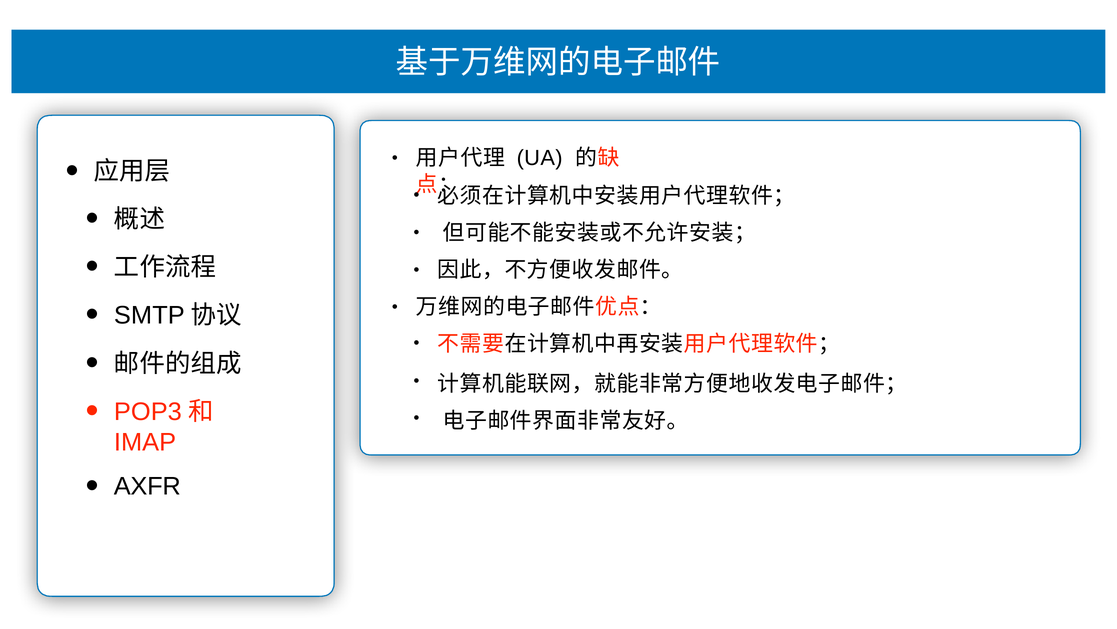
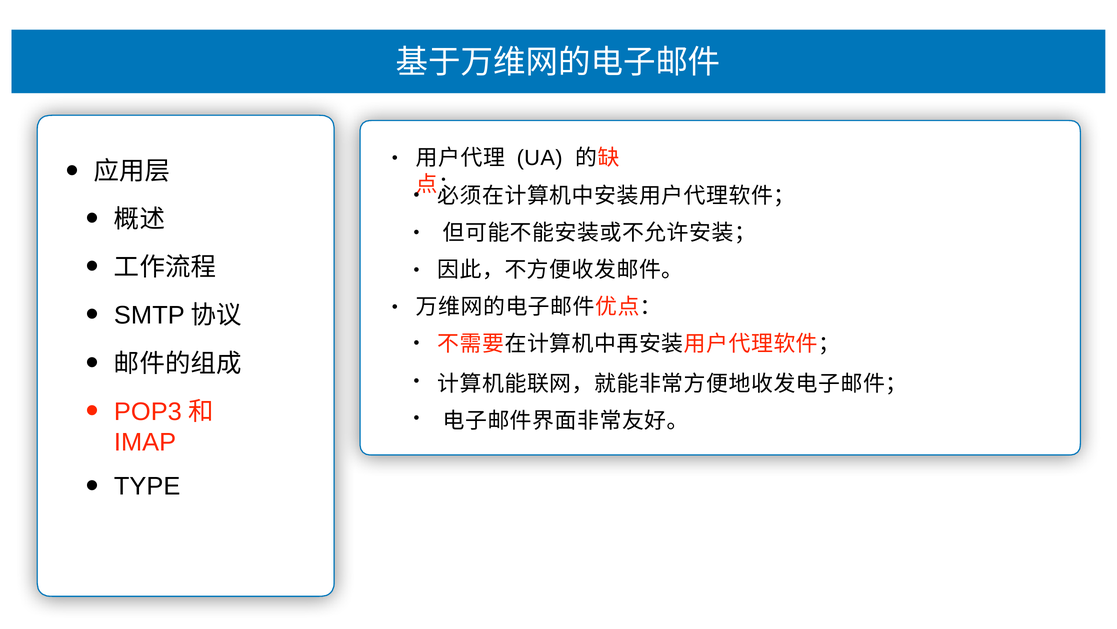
AXFR: AXFR -> TYPE
